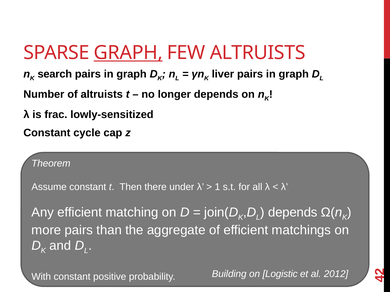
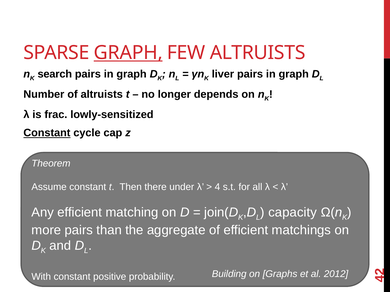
Constant at (47, 133) underline: none -> present
1 at (217, 187): 1 -> 4
depends at (293, 213): depends -> capacity
Logistic: Logistic -> Graphs
